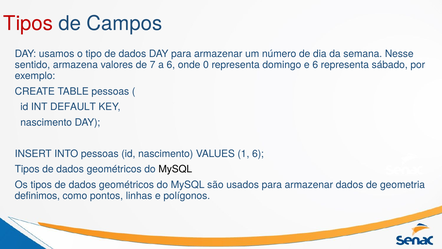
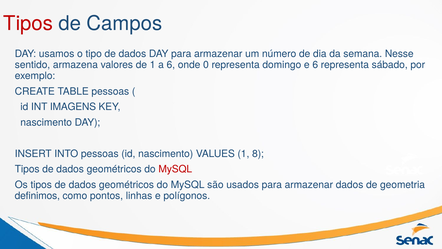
de 7: 7 -> 1
DEFAULT: DEFAULT -> IMAGENS
1 6: 6 -> 8
MySQL at (175, 169) colour: black -> red
